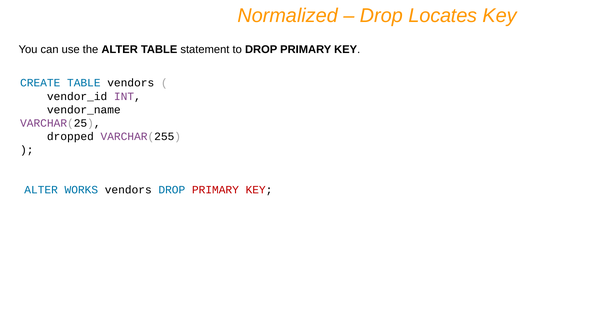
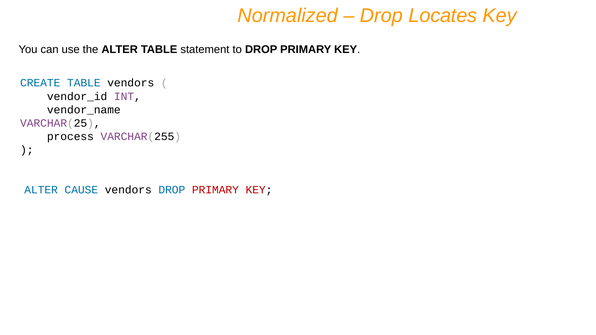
dropped: dropped -> process
WORKS: WORKS -> CAUSE
